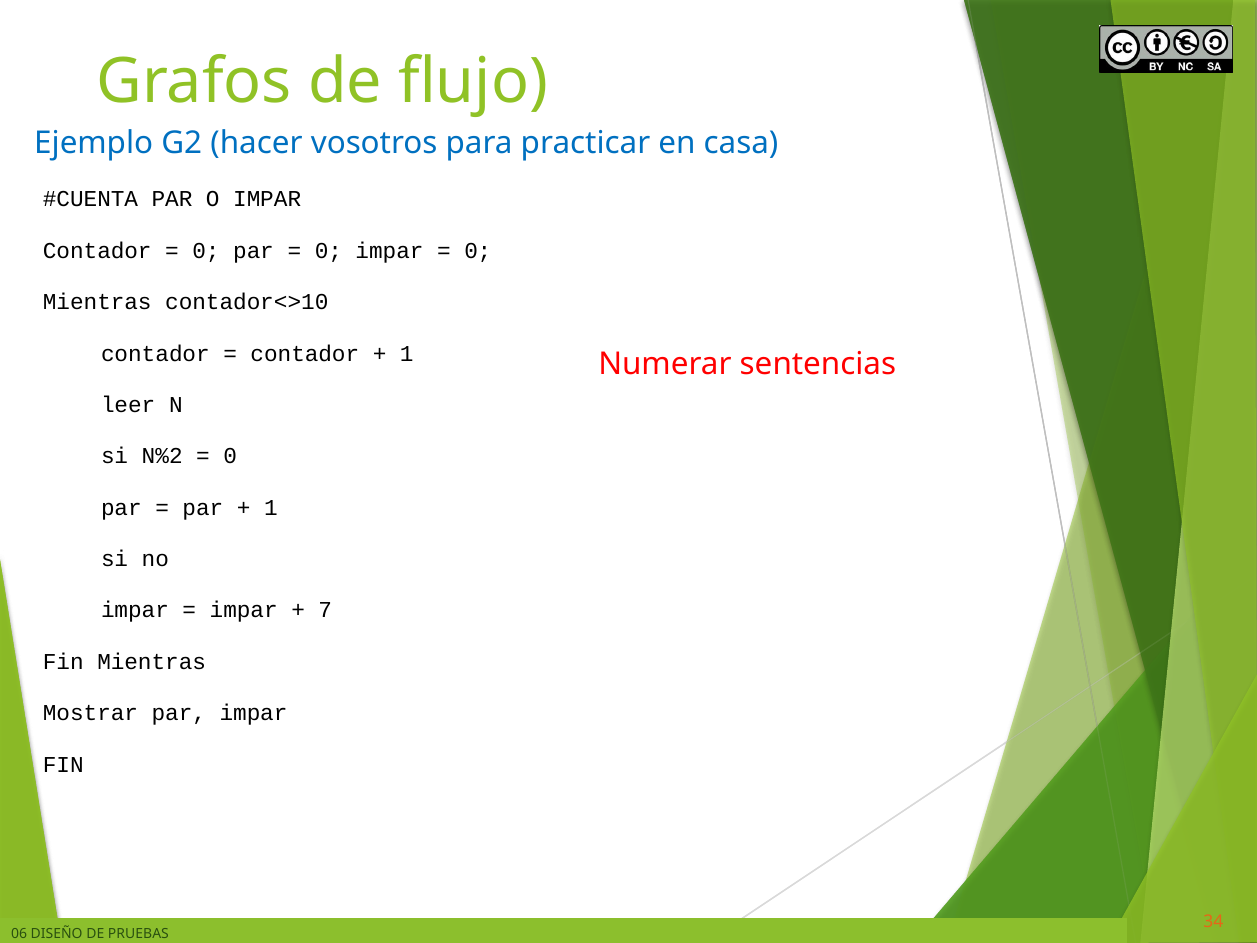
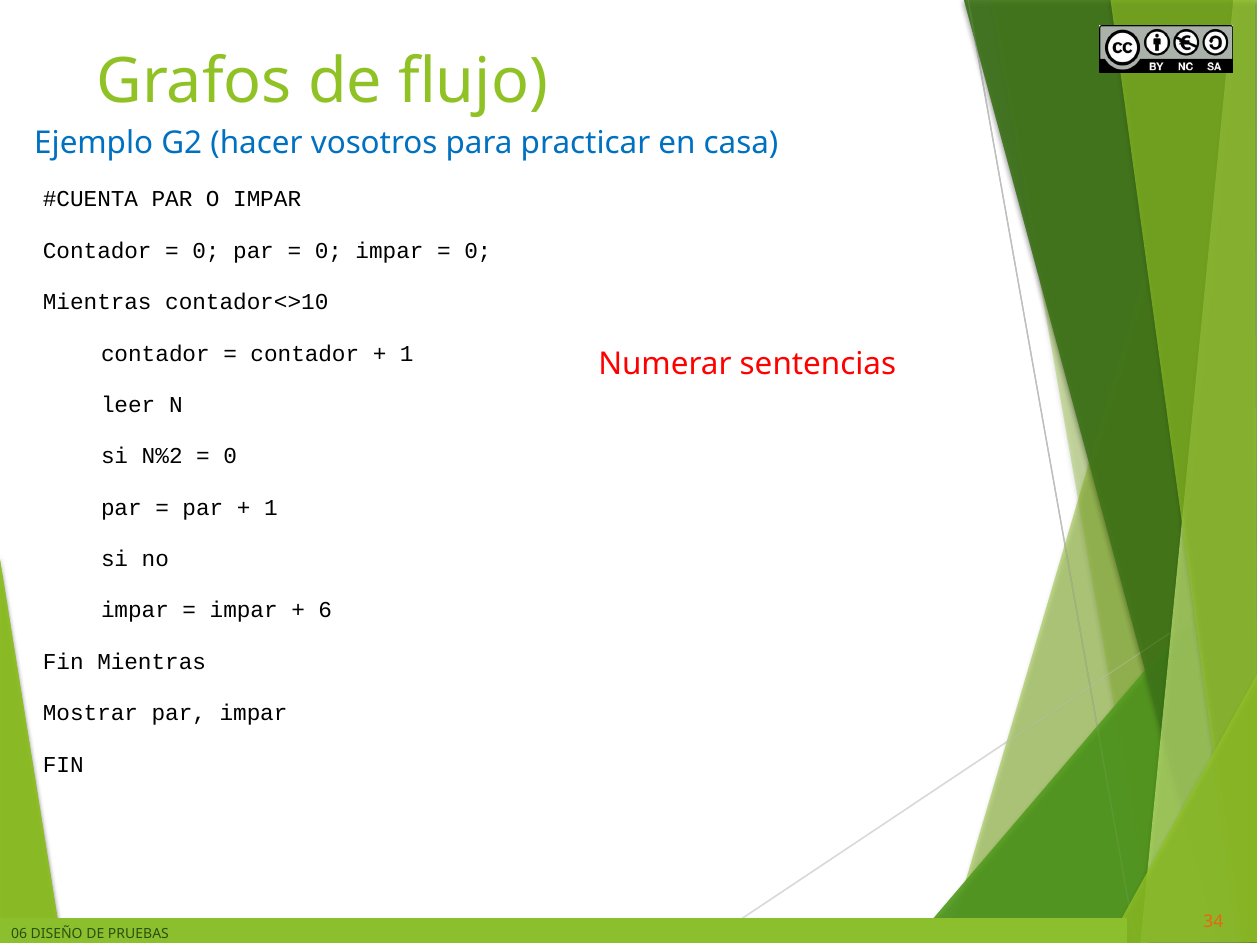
7: 7 -> 6
